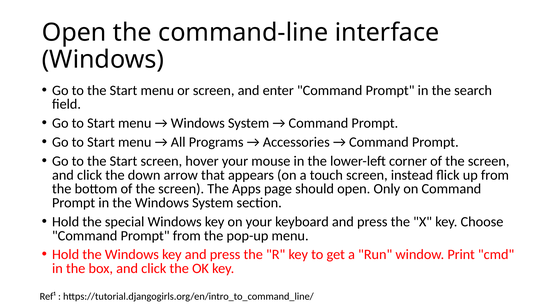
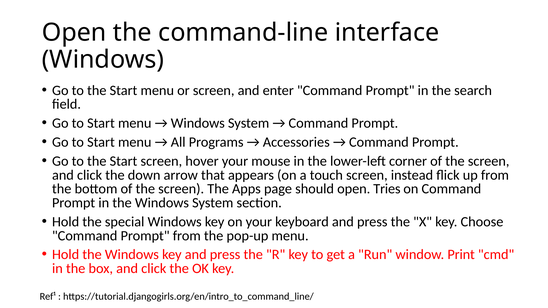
Only: Only -> Tries
